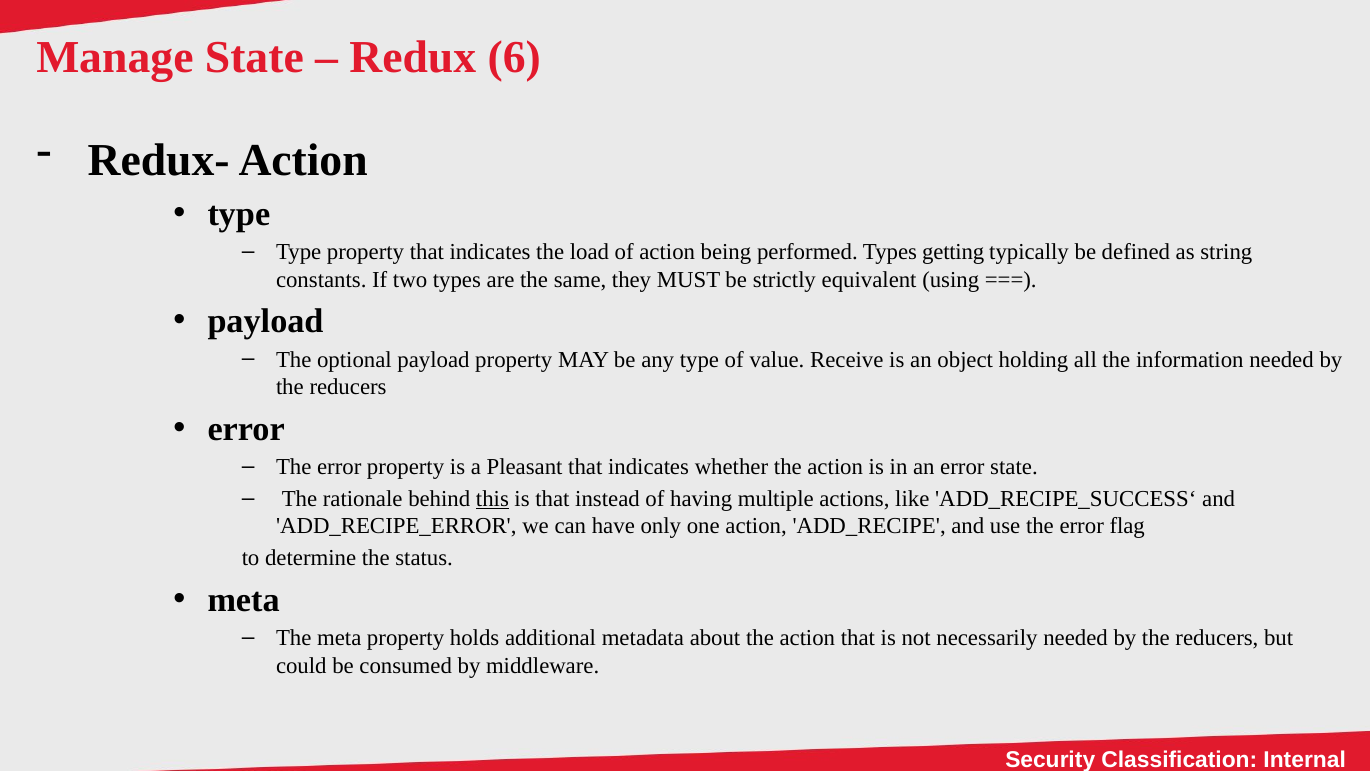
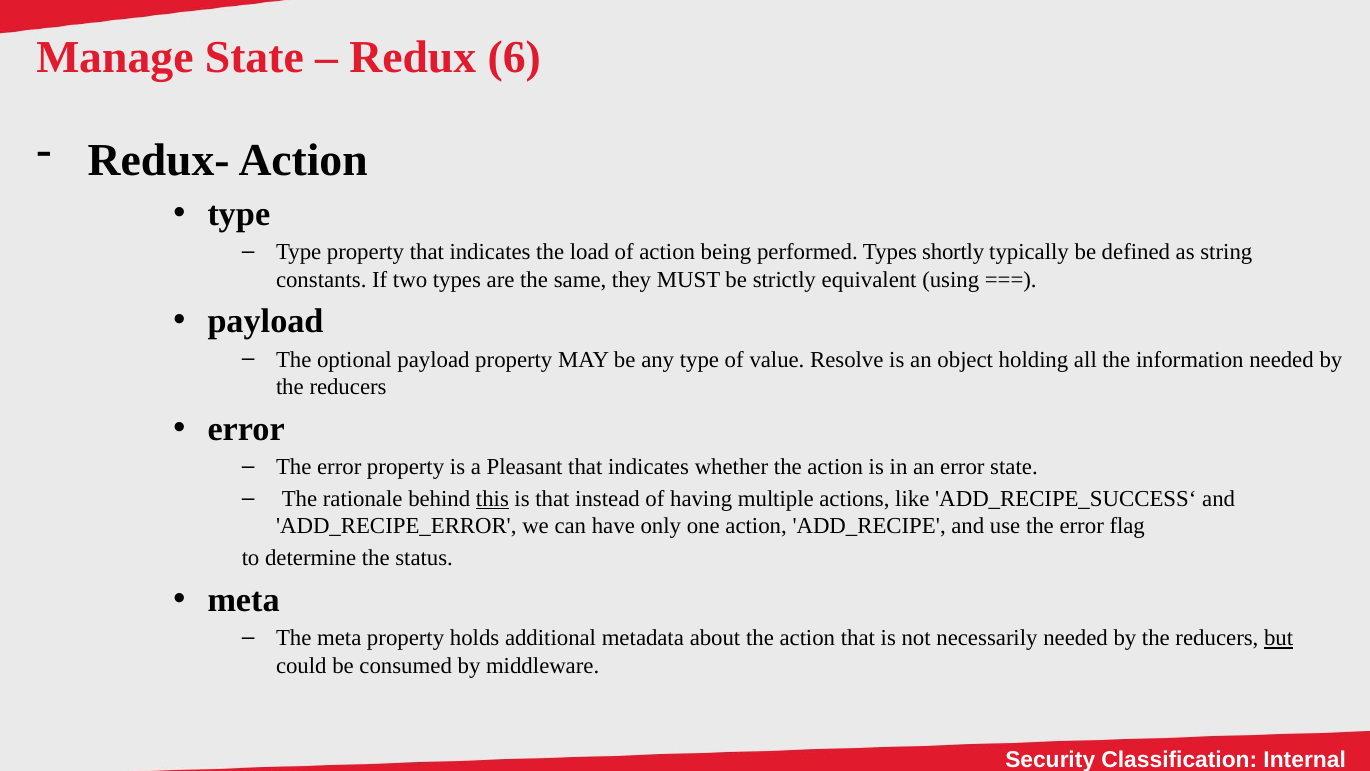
getting: getting -> shortly
Receive: Receive -> Resolve
but underline: none -> present
